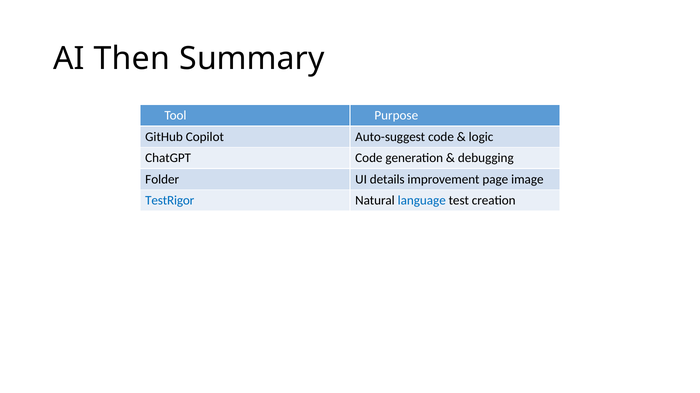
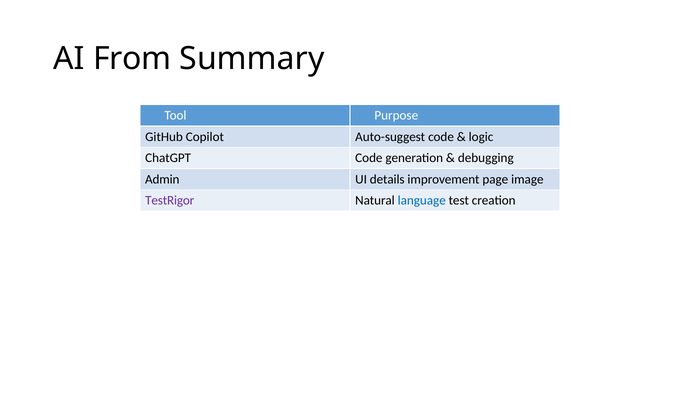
Then: Then -> From
Folder: Folder -> Admin
TestRigor colour: blue -> purple
